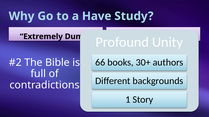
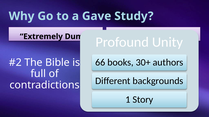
Have: Have -> Gave
